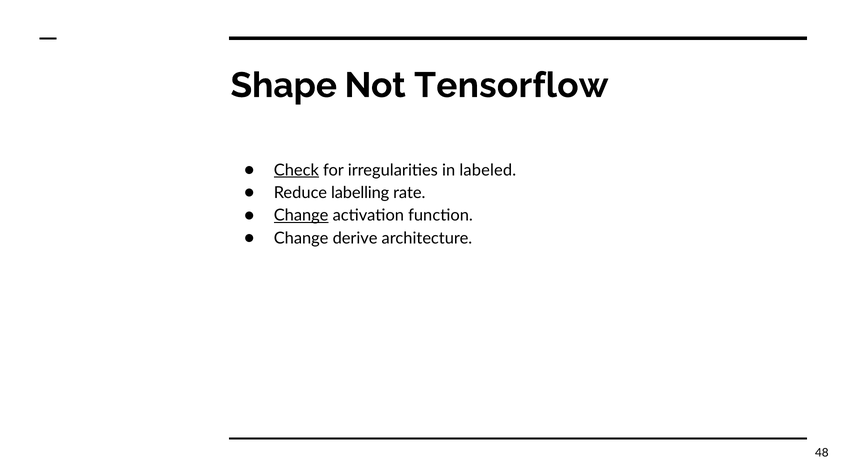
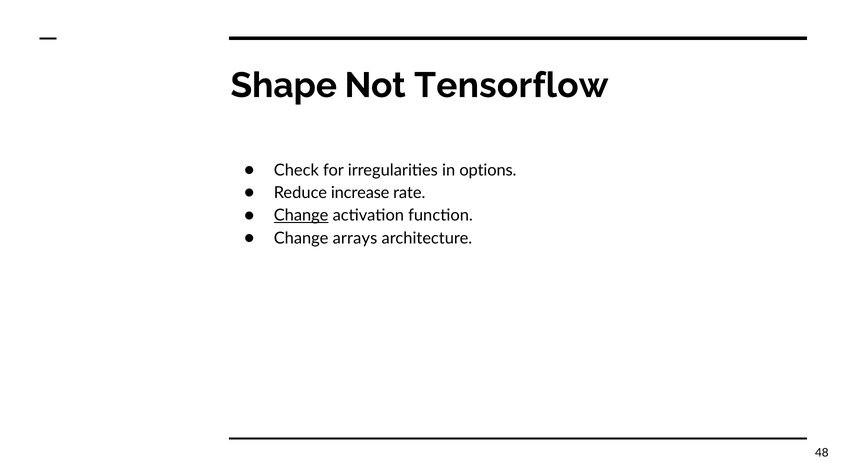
Check underline: present -> none
labeled: labeled -> options
labelling: labelling -> increase
derive: derive -> arrays
